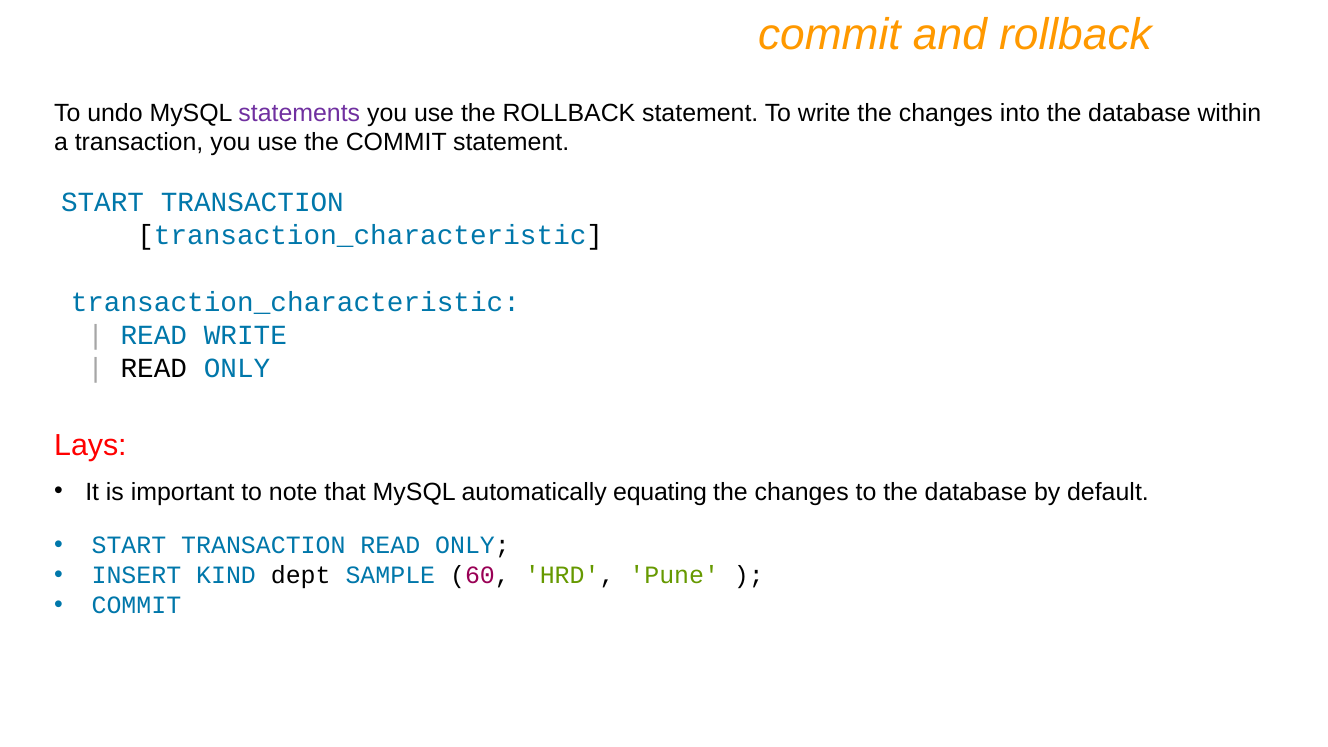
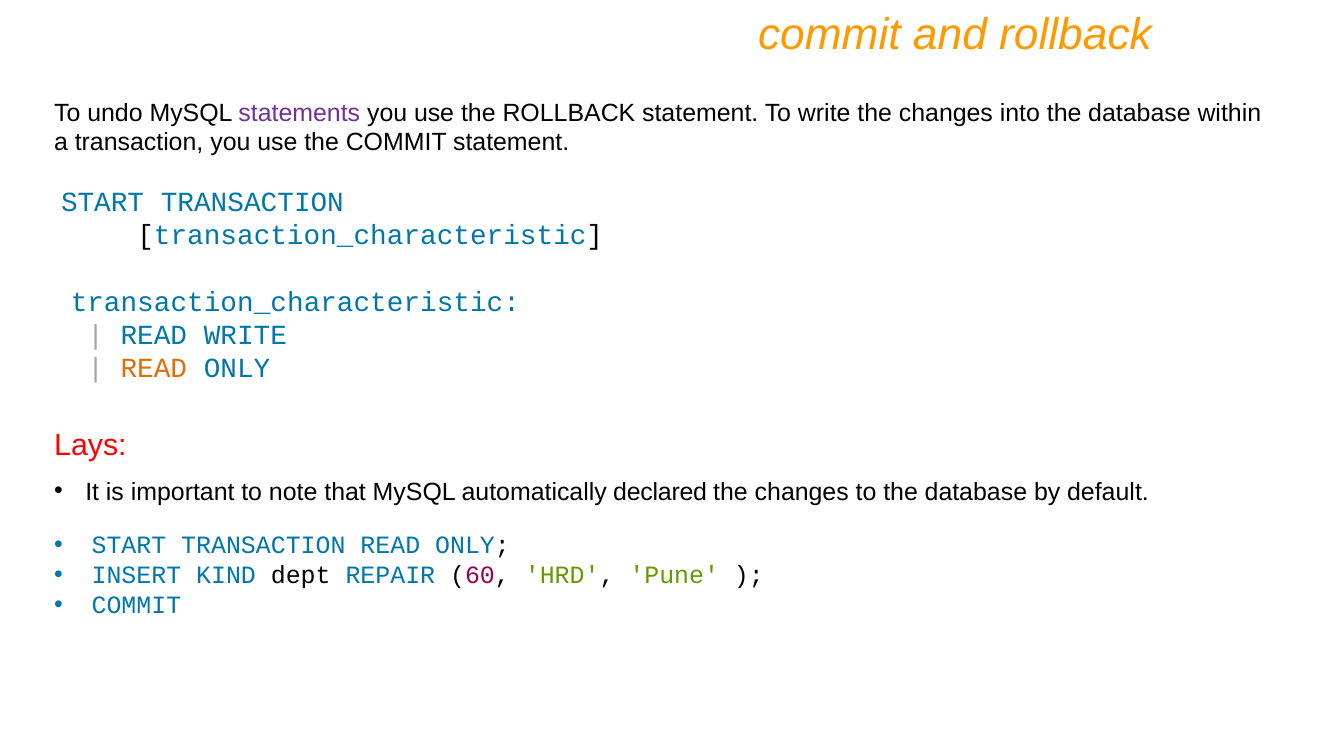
READ at (154, 368) colour: black -> orange
equating: equating -> declared
SAMPLE: SAMPLE -> REPAIR
